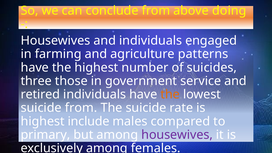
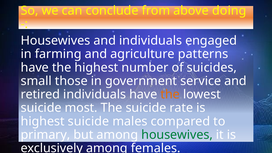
three: three -> small
suicide from: from -> most
highest include: include -> suicide
housewives at (177, 135) colour: purple -> green
